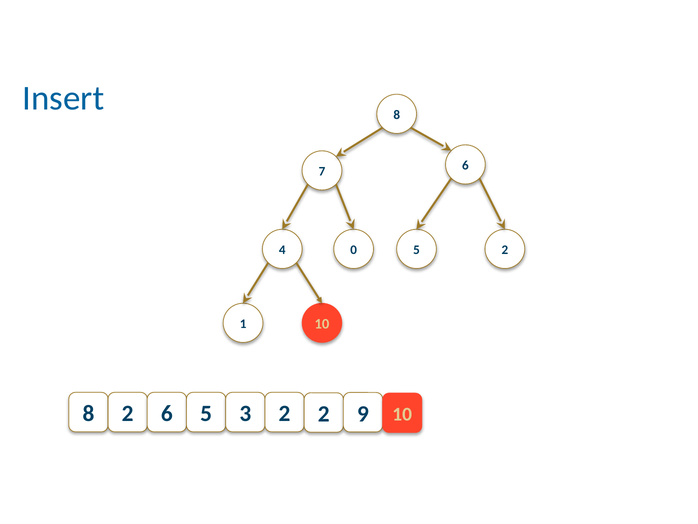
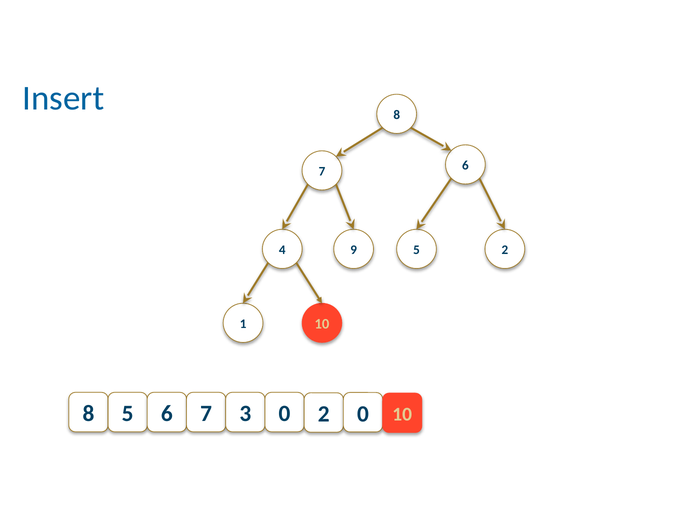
0: 0 -> 9
8 2: 2 -> 5
6 5: 5 -> 7
3 2: 2 -> 0
2 9: 9 -> 0
